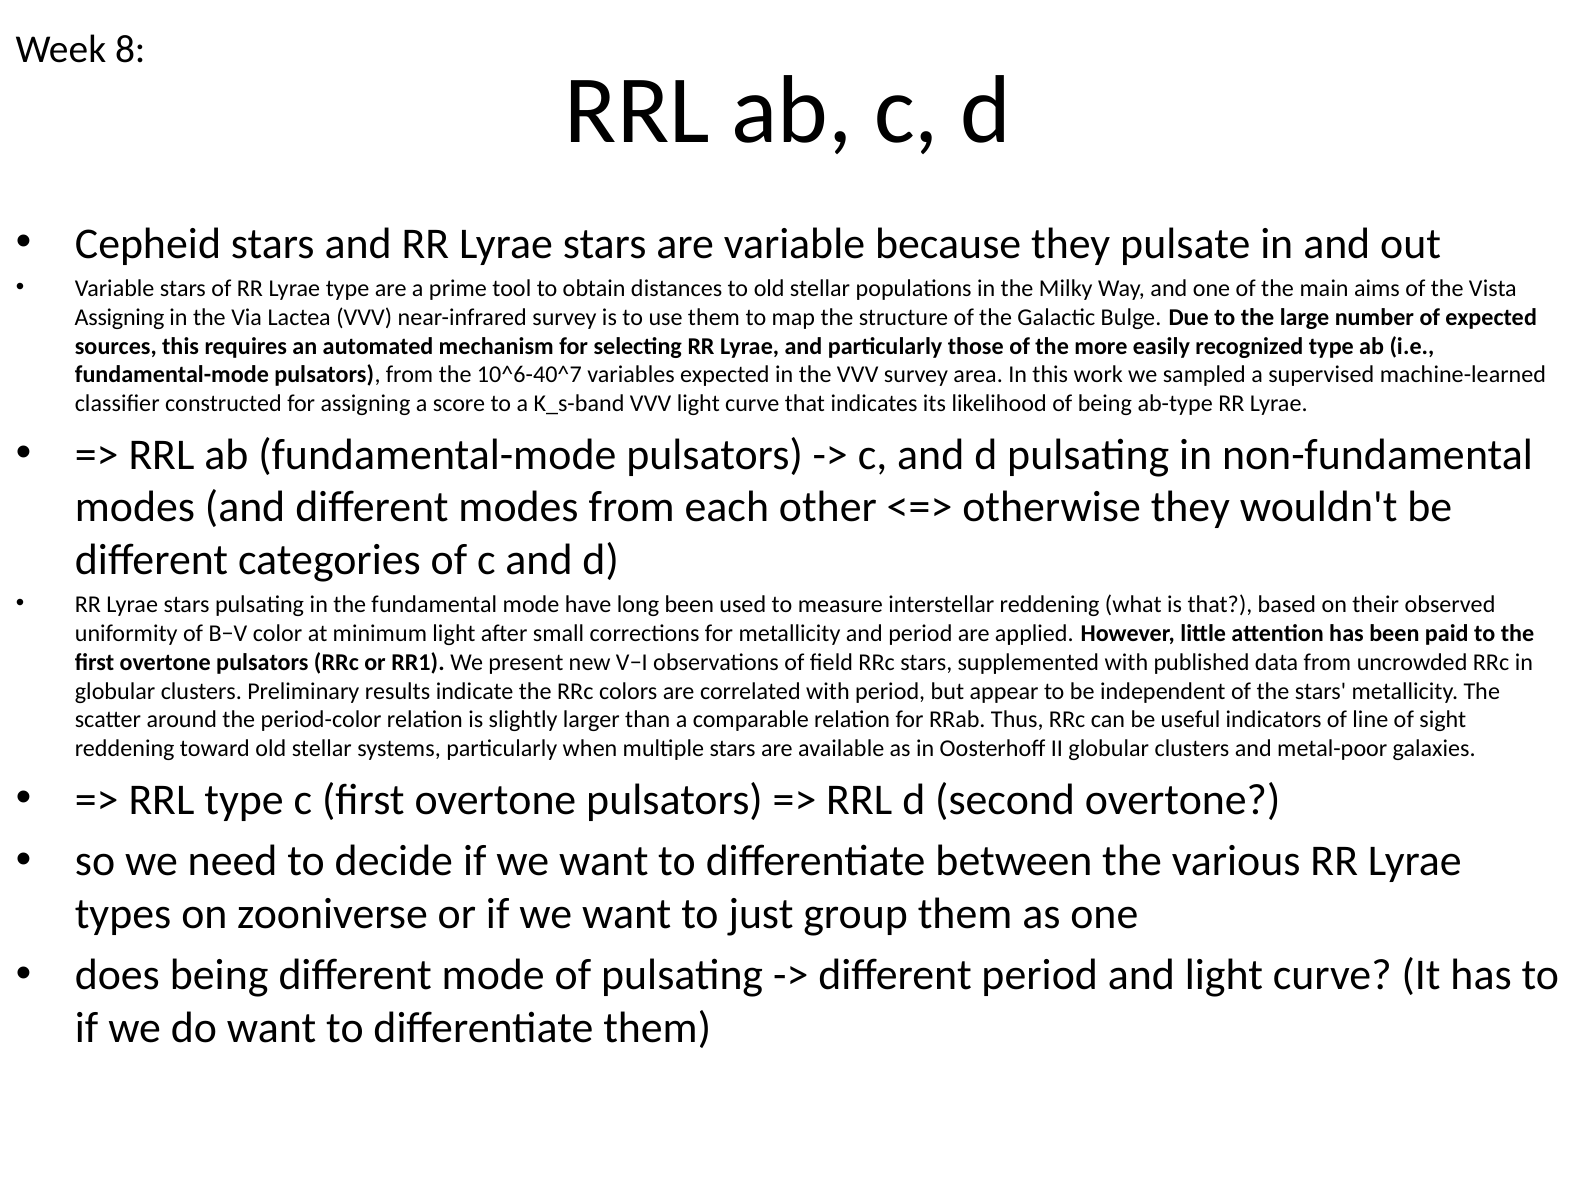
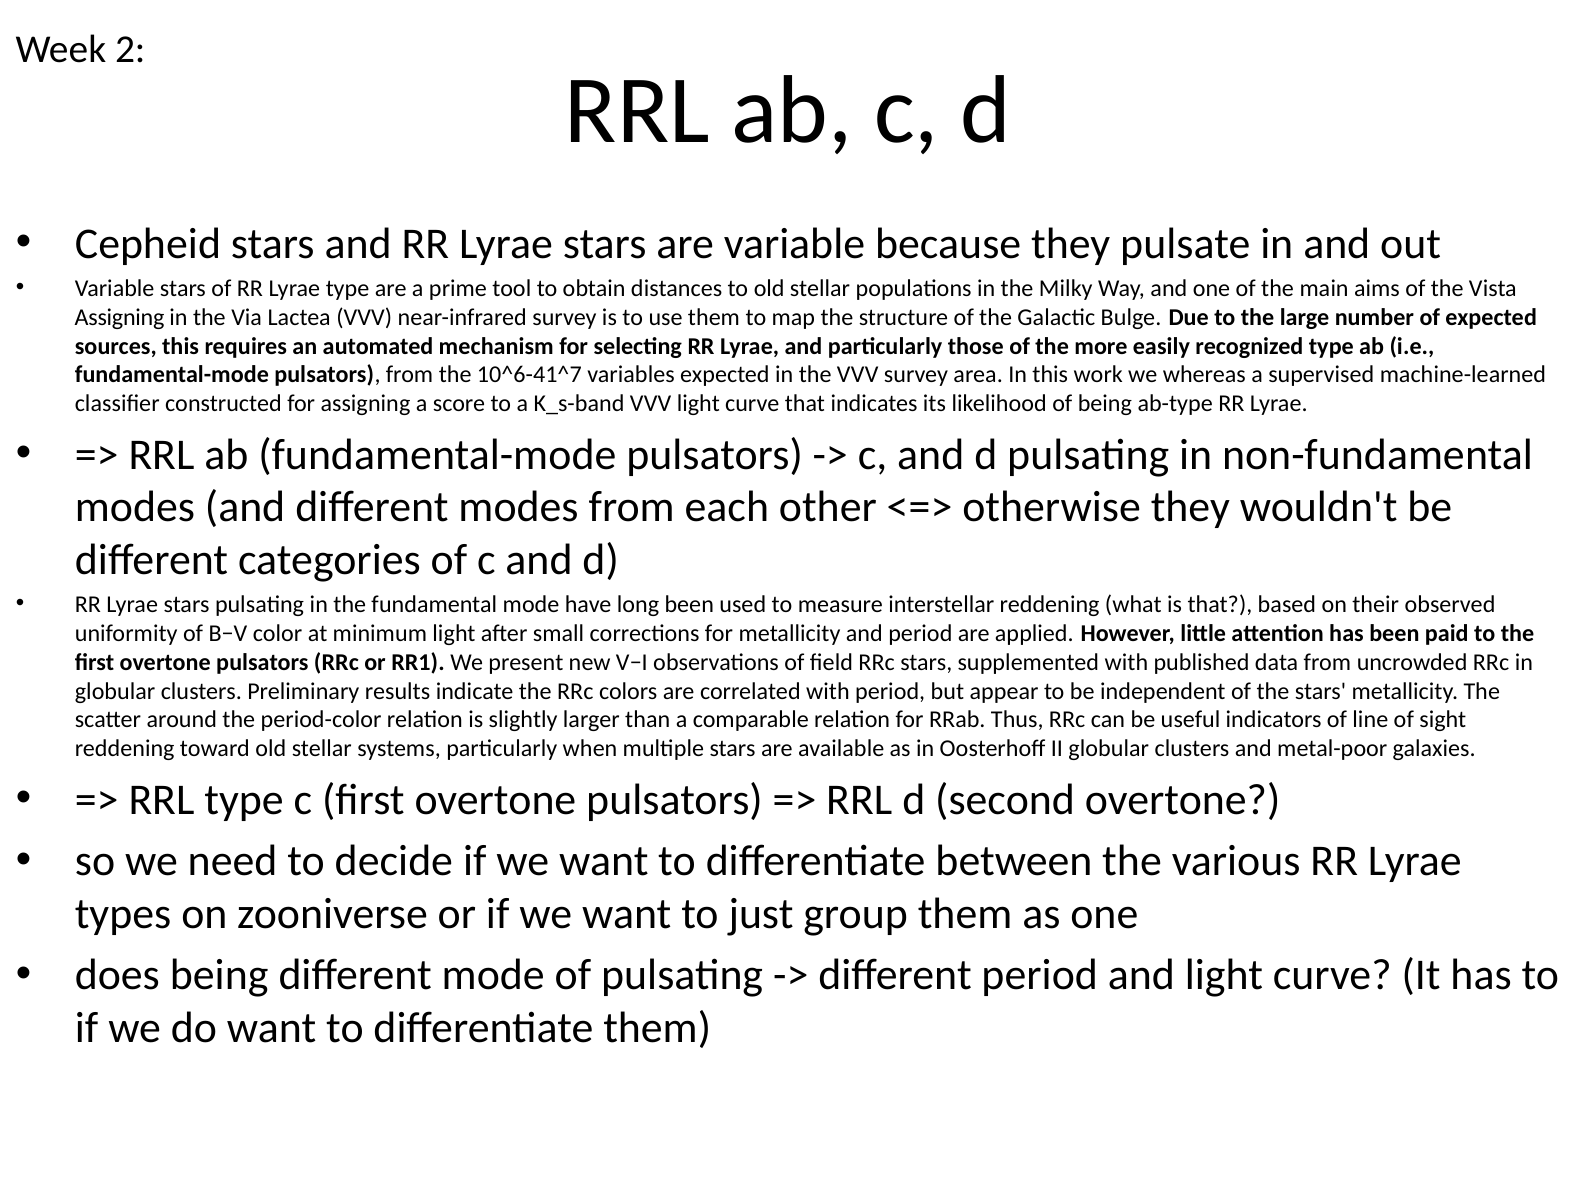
8: 8 -> 2
10^6-40^7: 10^6-40^7 -> 10^6-41^7
sampled: sampled -> whereas
